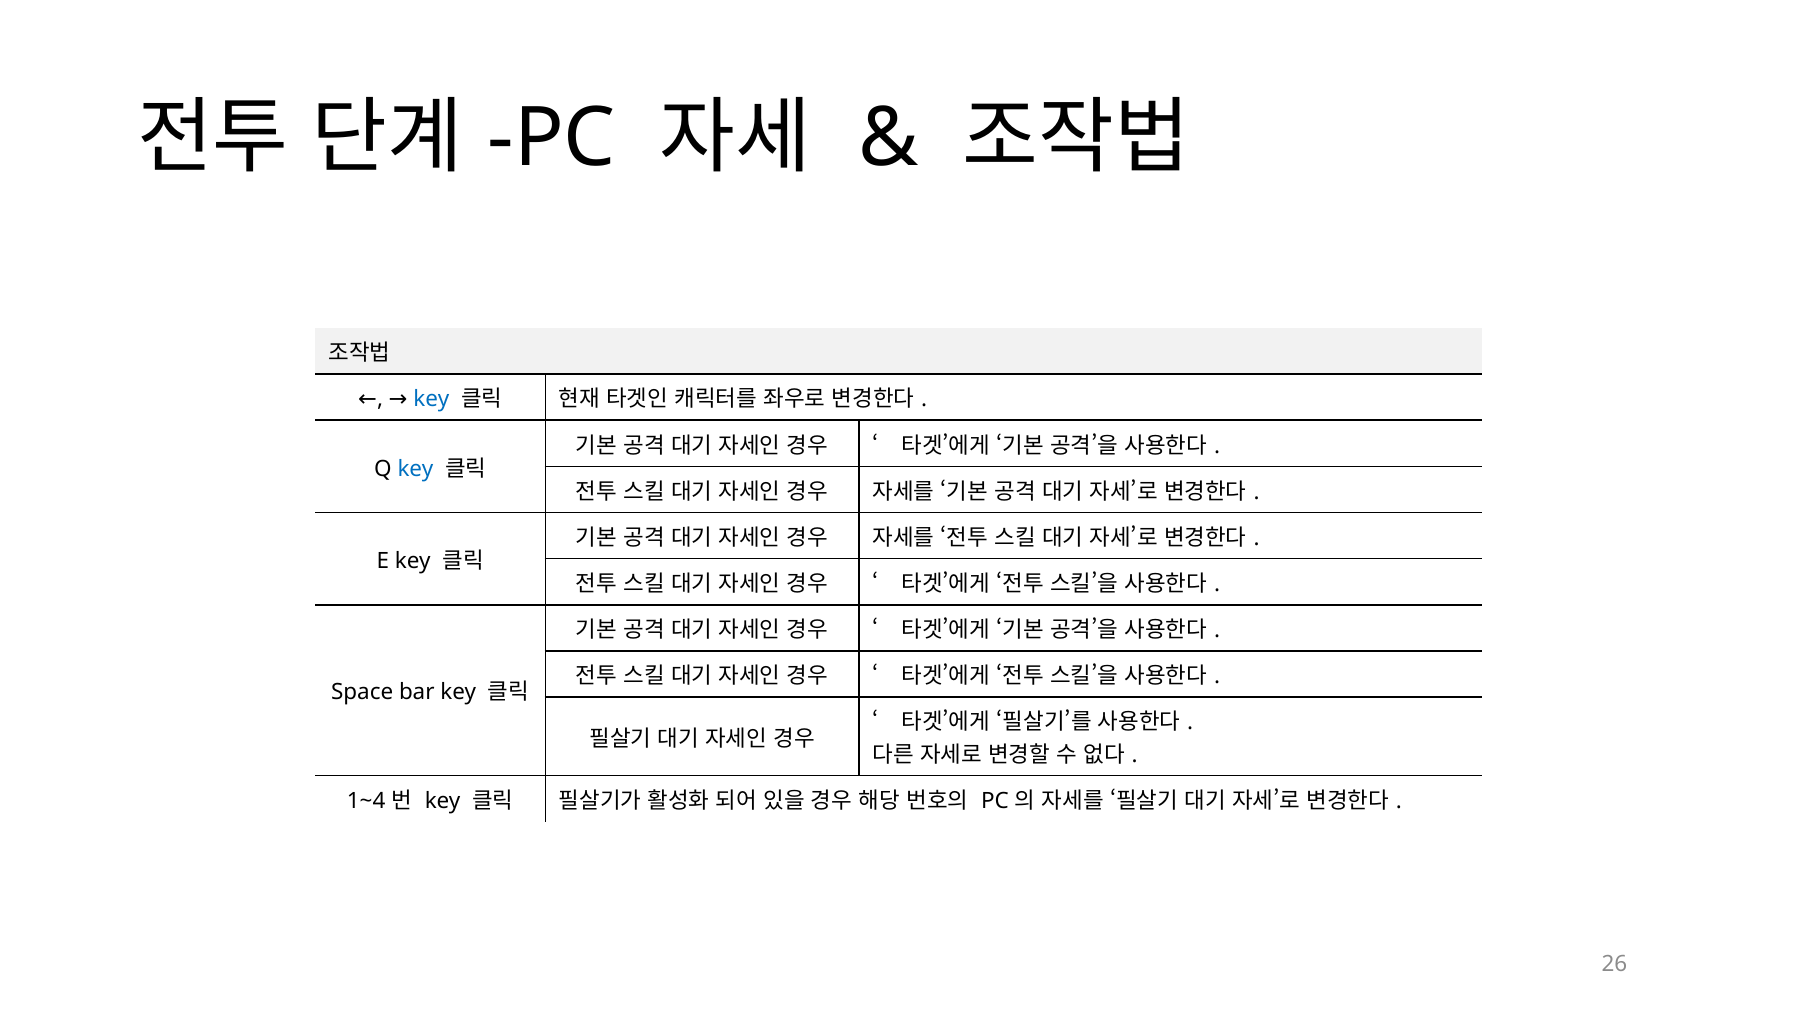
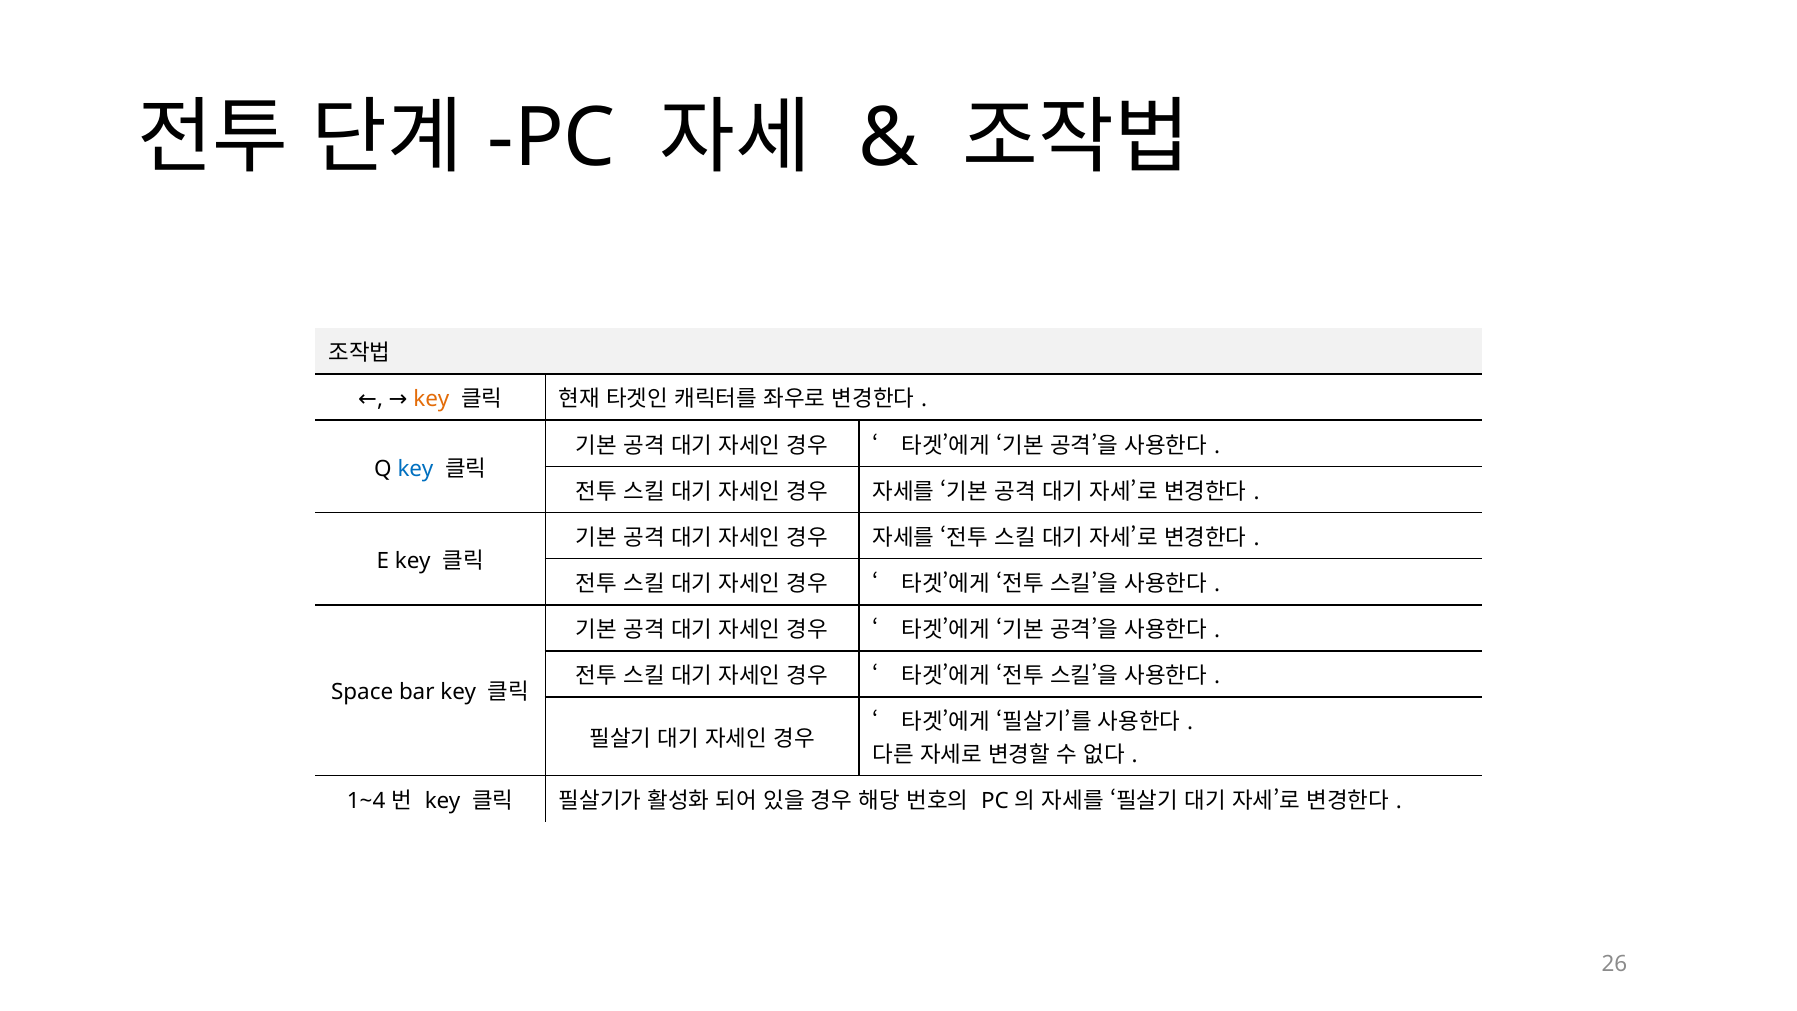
key at (431, 399) colour: blue -> orange
